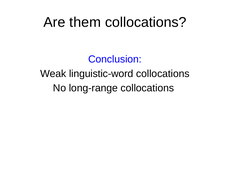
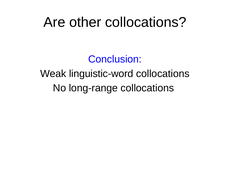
them: them -> other
